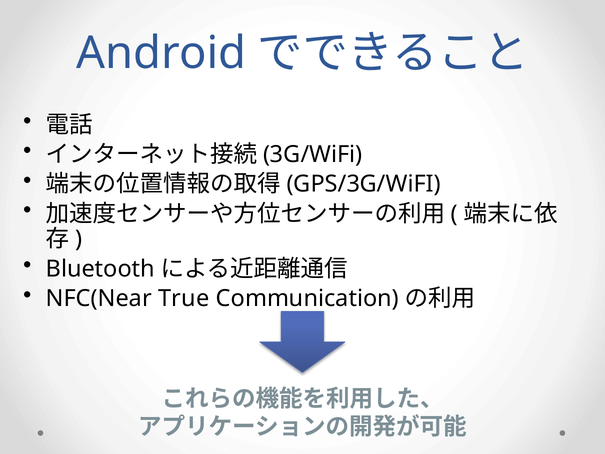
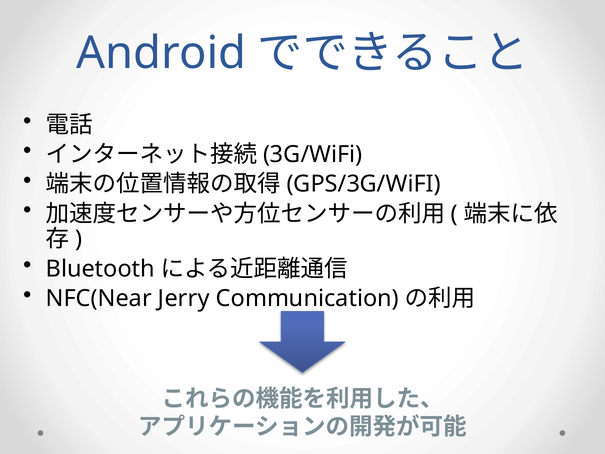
True: True -> Jerry
